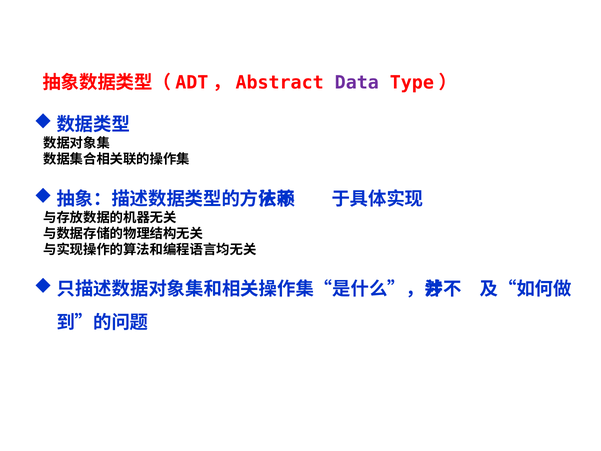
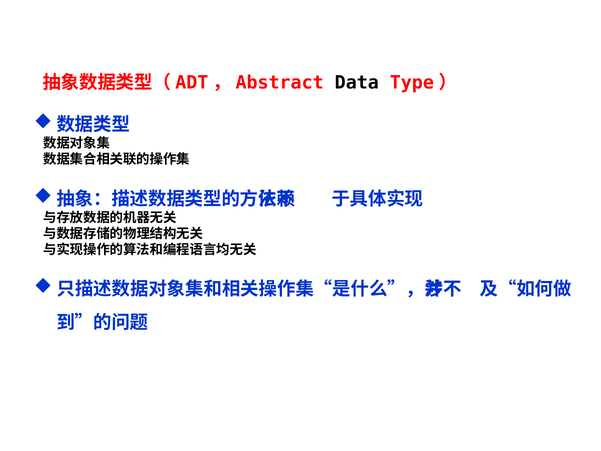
Data colour: purple -> black
